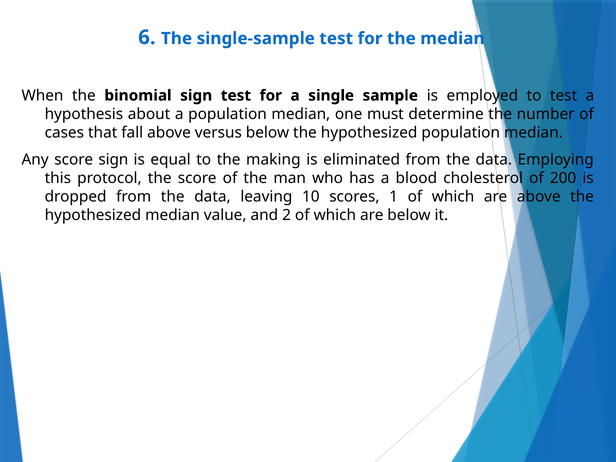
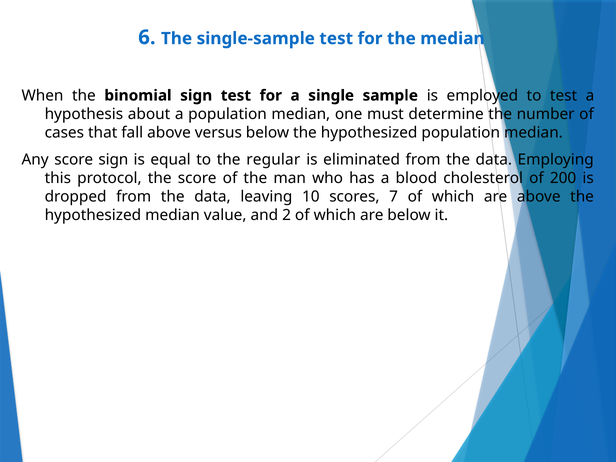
making: making -> regular
1: 1 -> 7
